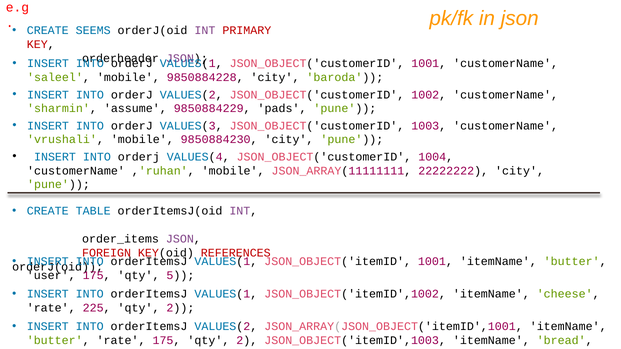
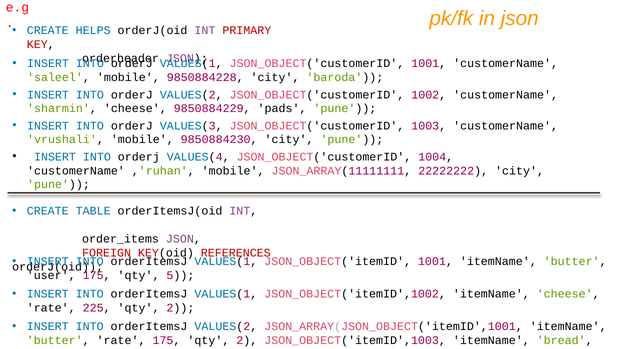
SEEMS: SEEMS -> HELPS
sharmin assume: assume -> cheese
